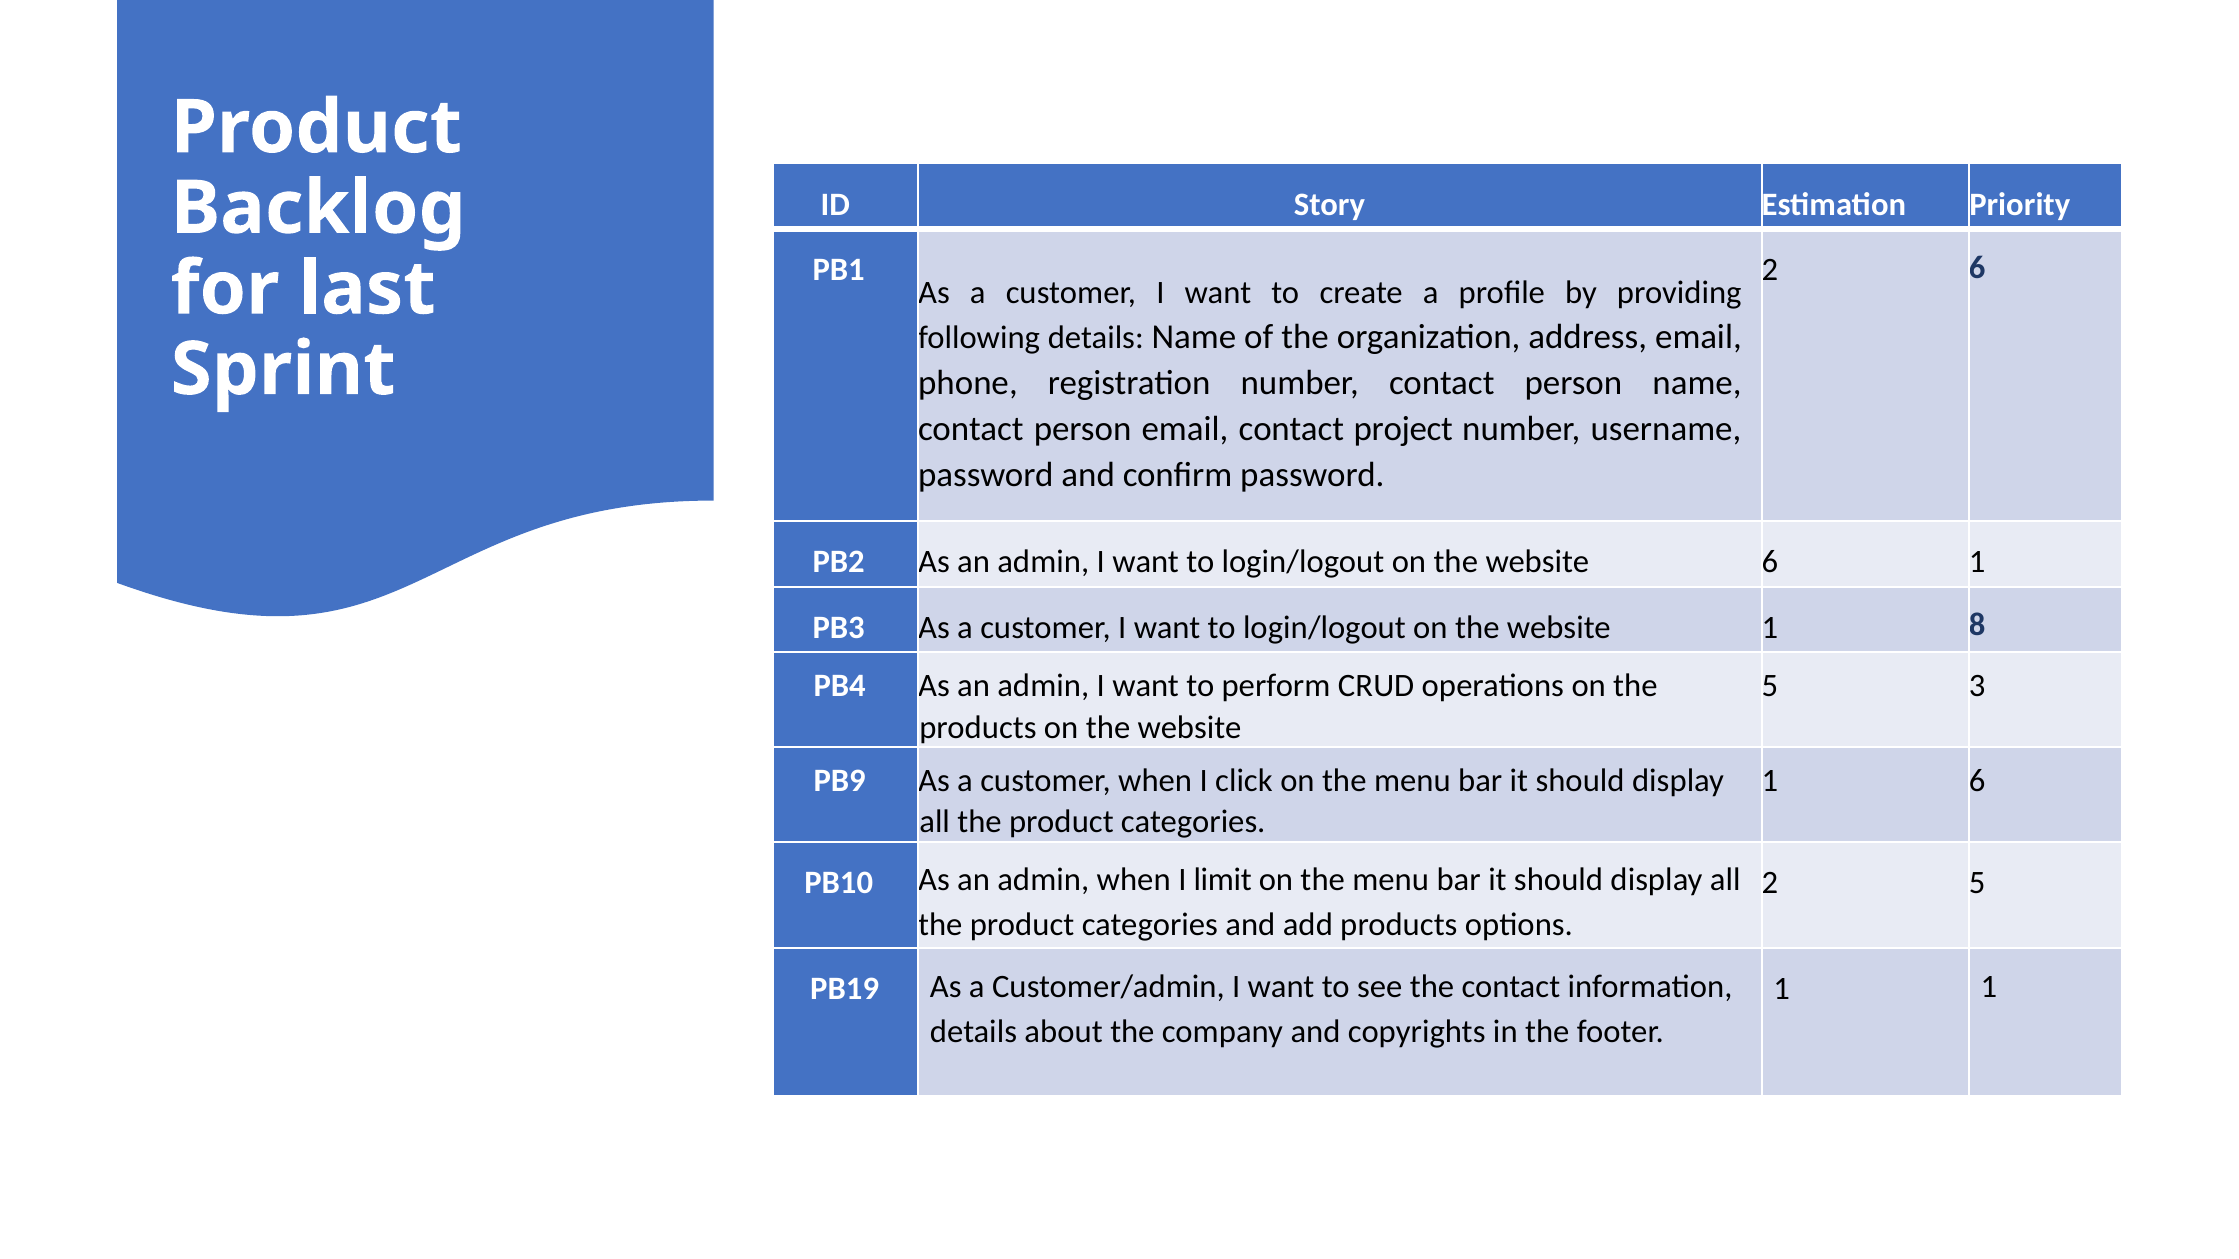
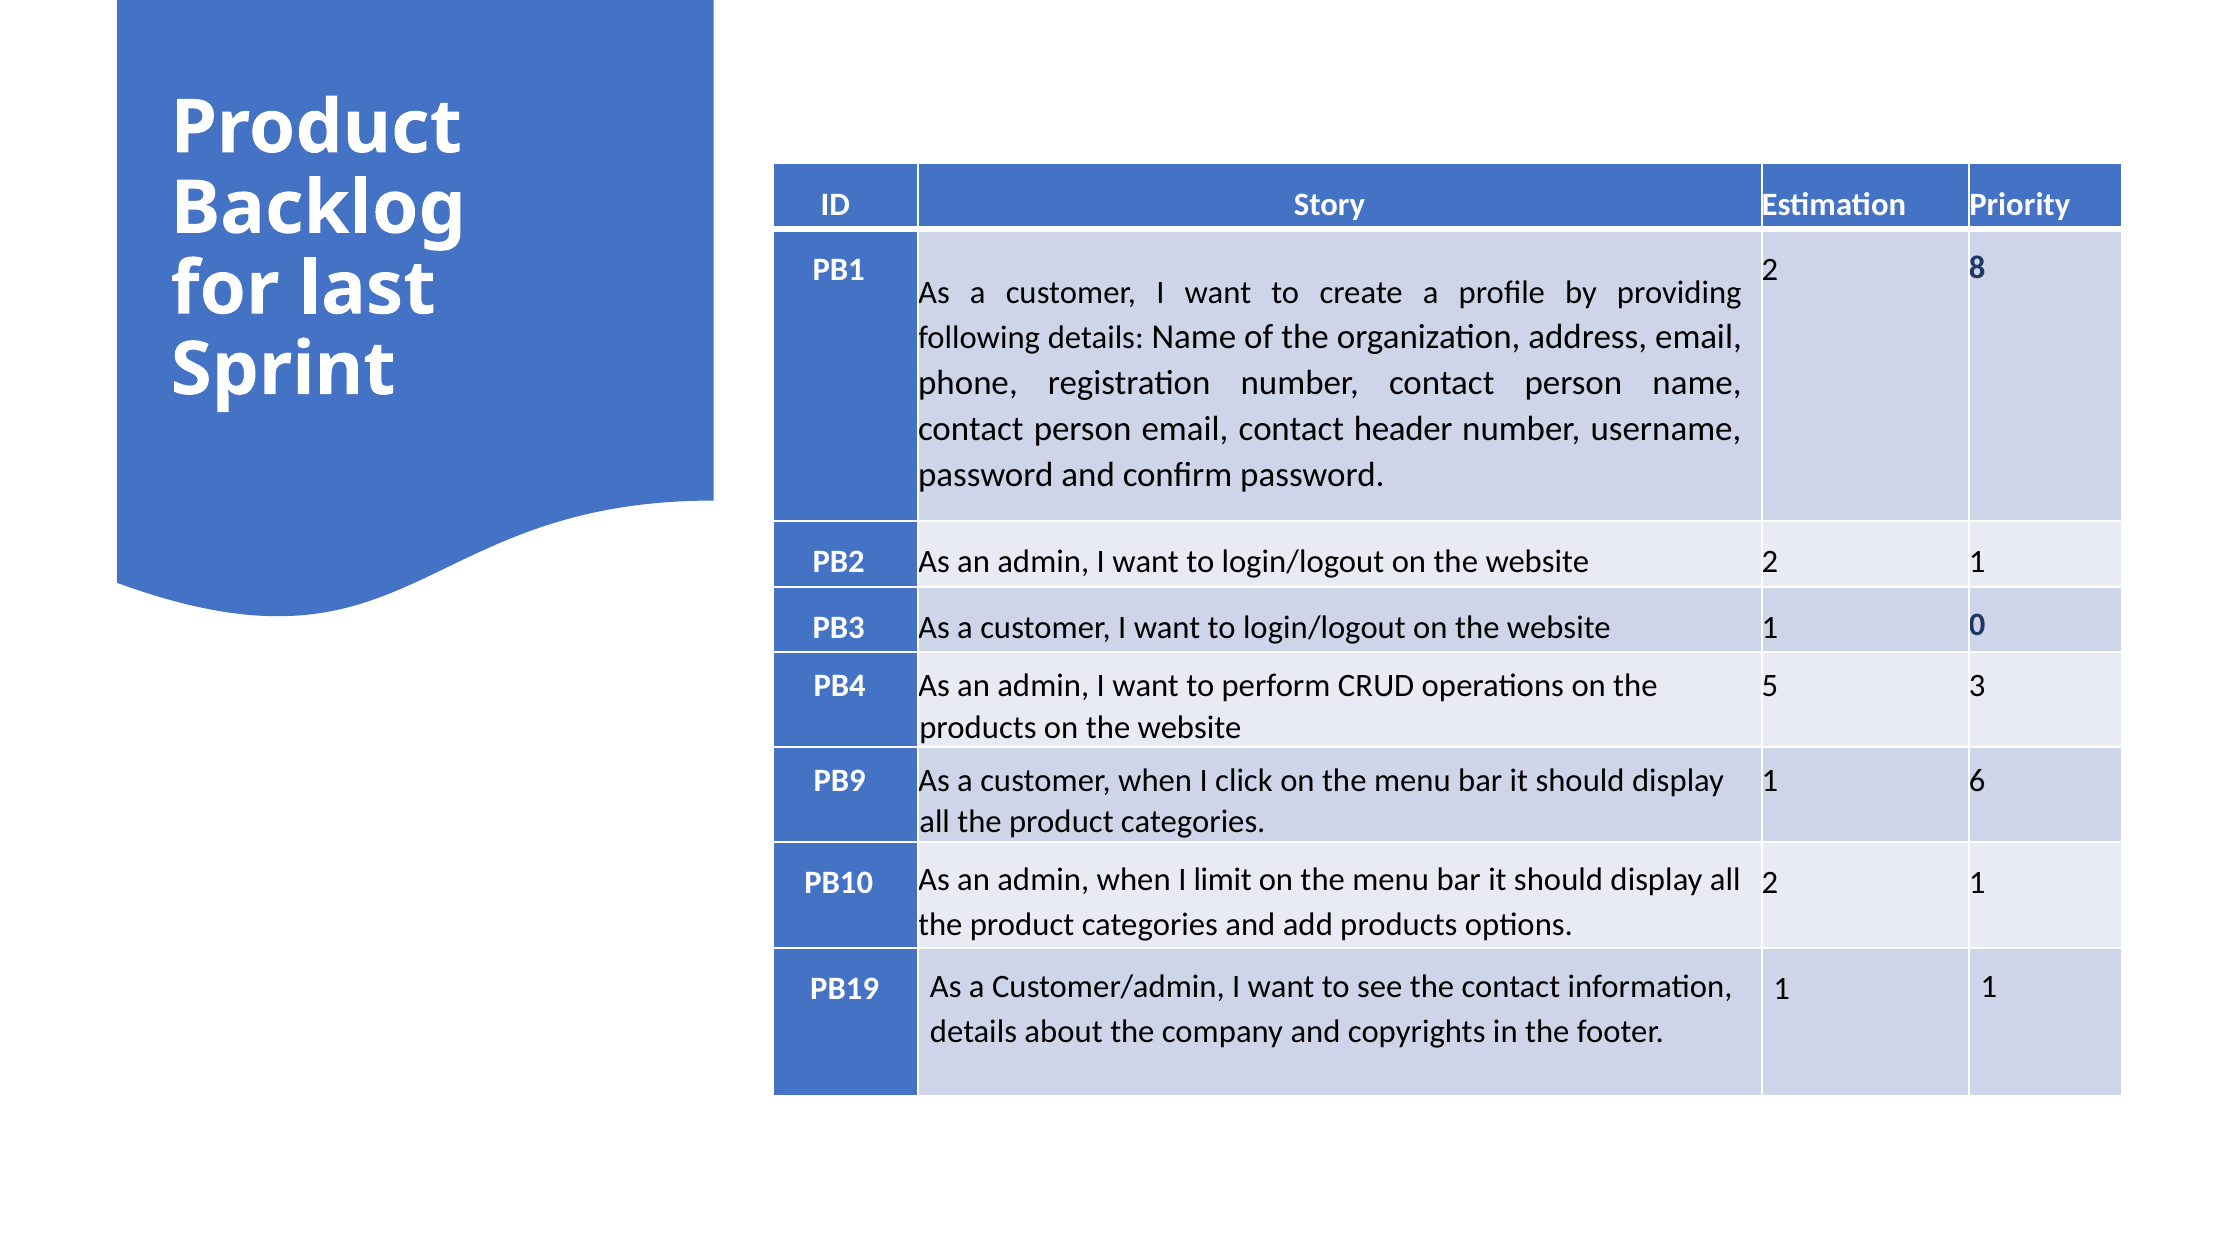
2 6: 6 -> 8
project: project -> header
website 6: 6 -> 2
8: 8 -> 0
5 at (1977, 883): 5 -> 1
